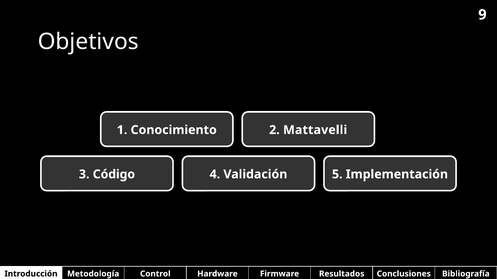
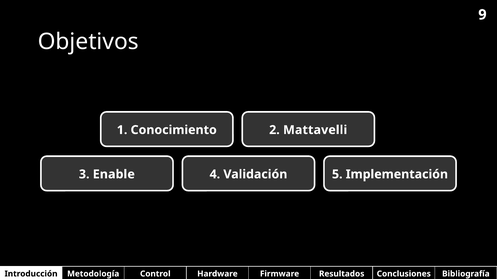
Código: Código -> Enable
